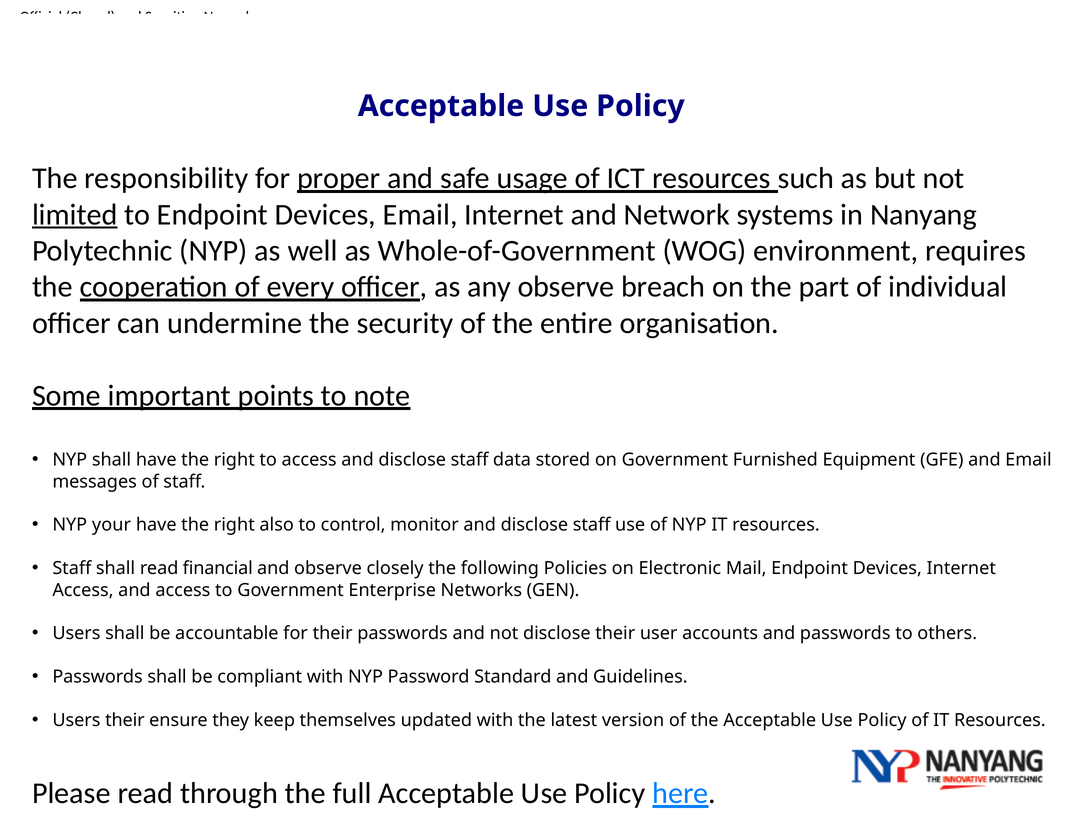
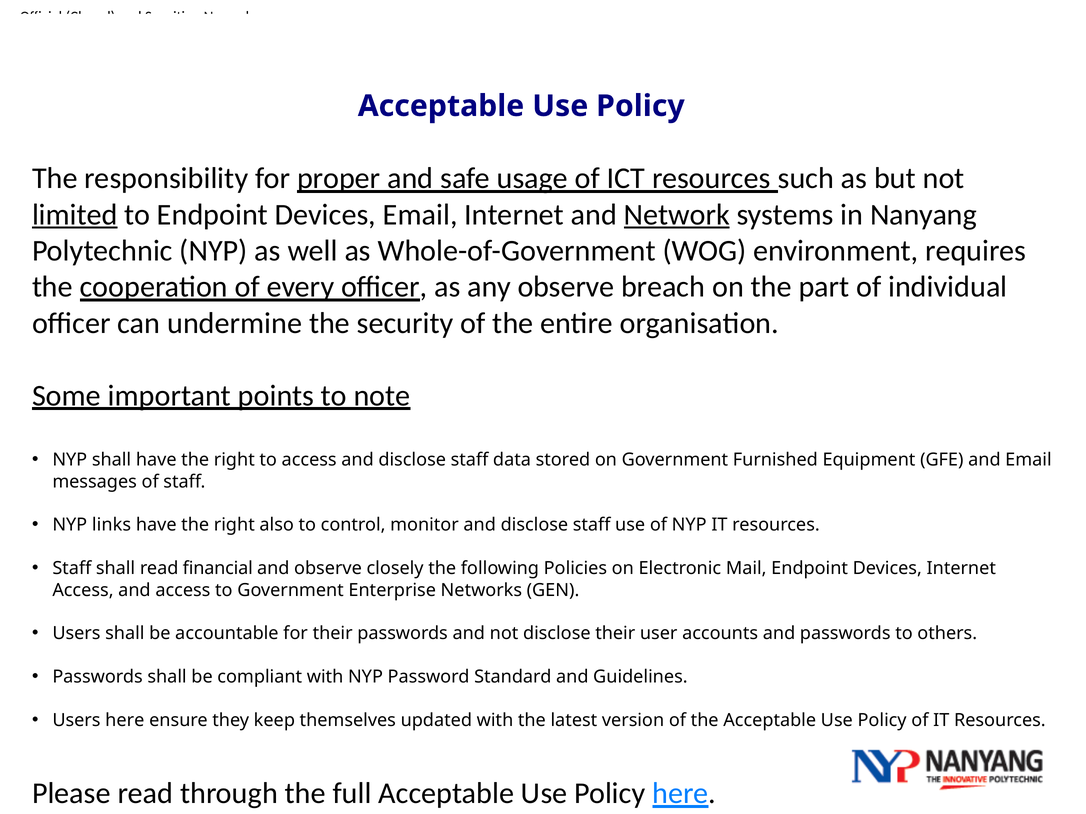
Network underline: none -> present
your: your -> links
Users their: their -> here
